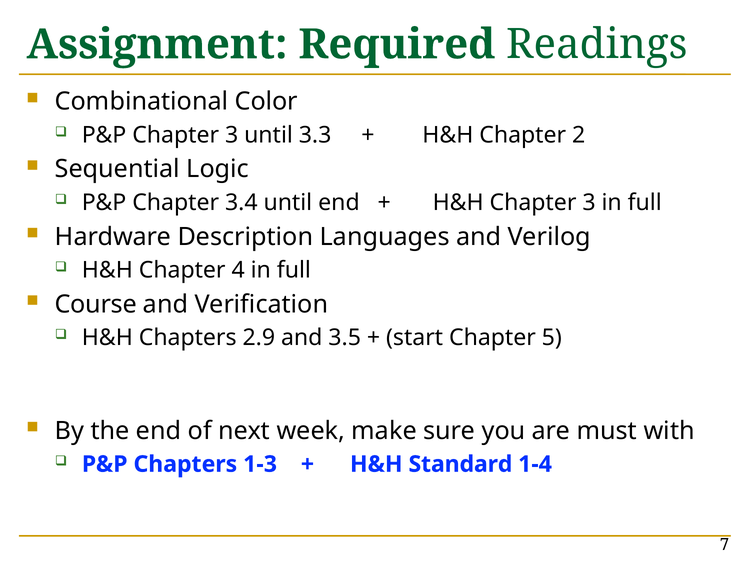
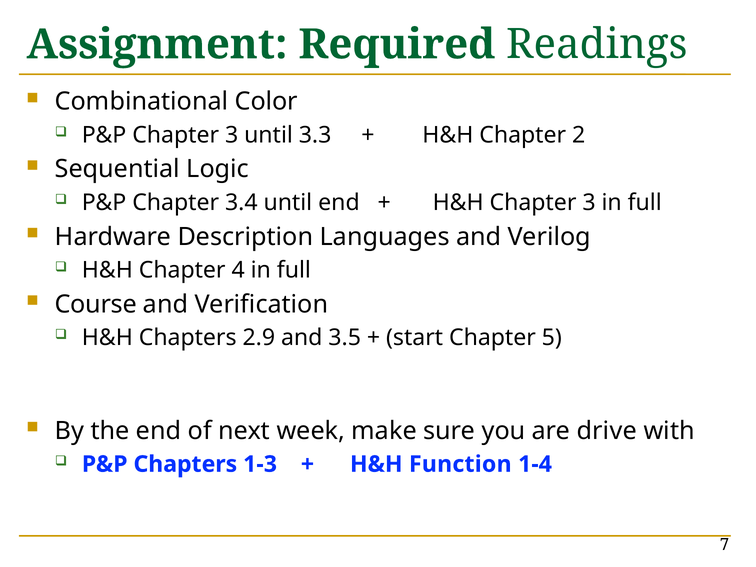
must: must -> drive
Standard: Standard -> Function
